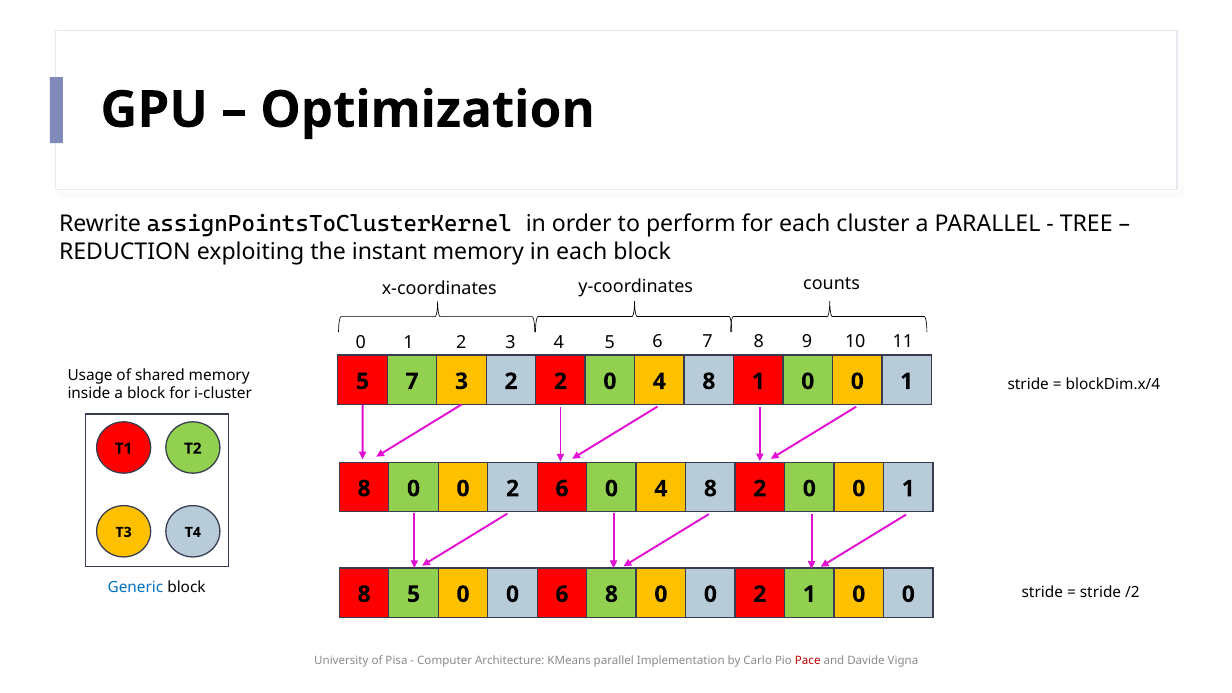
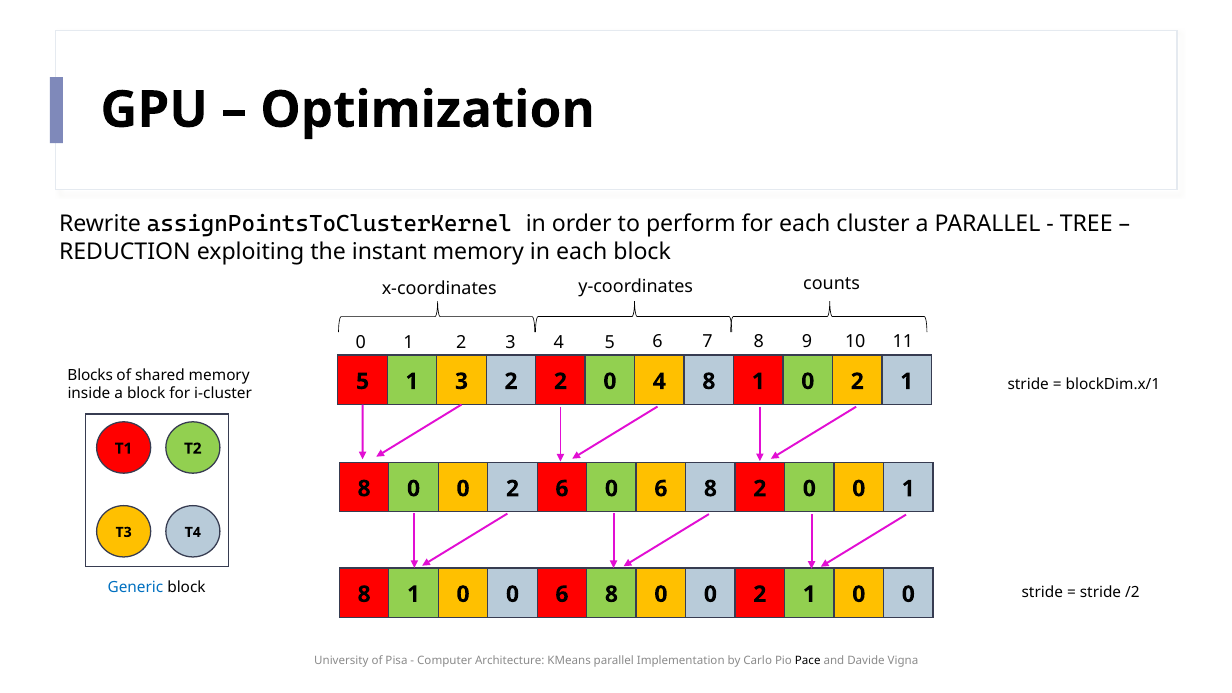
Usage: Usage -> Blocks
5 7: 7 -> 1
8 1 0 0: 0 -> 2
blockDim.x/4: blockDim.x/4 -> blockDim.x/1
6 0 4: 4 -> 6
5 at (414, 594): 5 -> 1
Pace colour: red -> black
